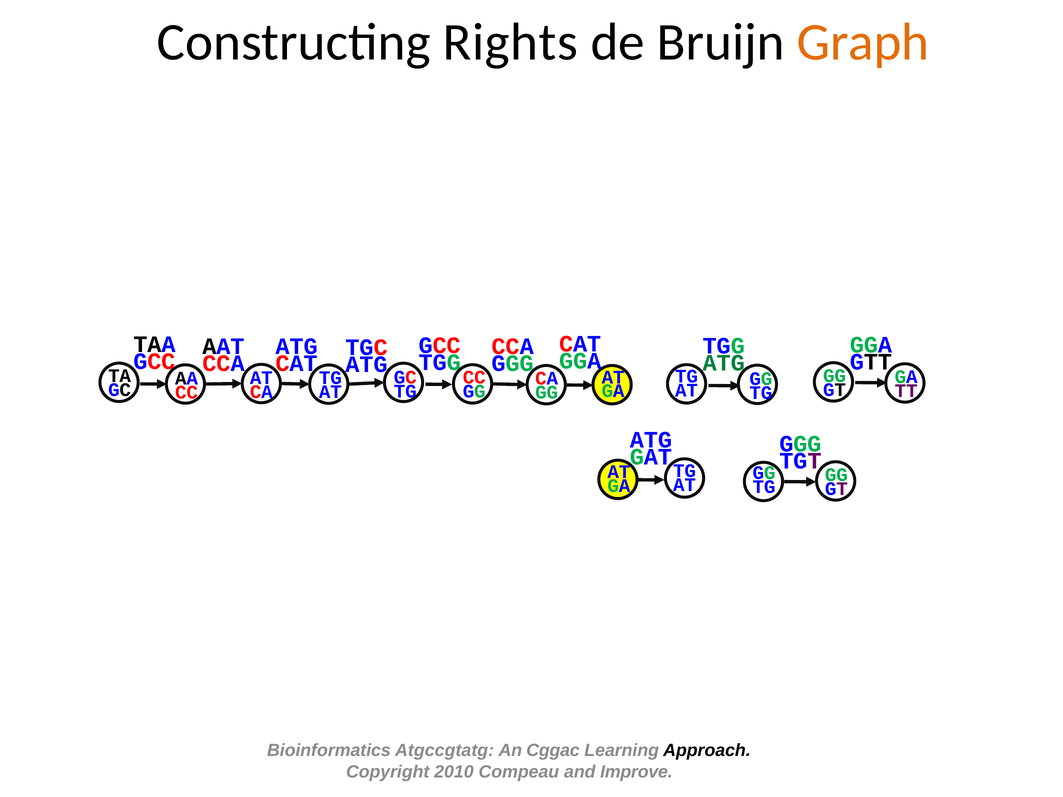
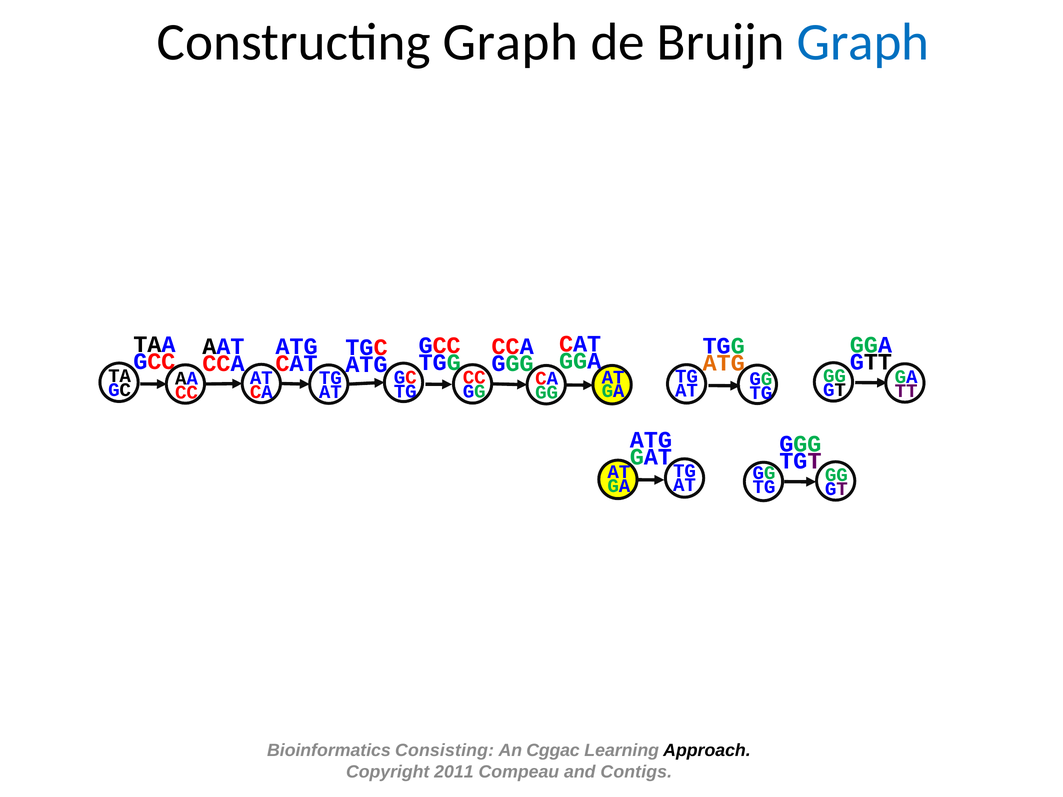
Constructing Rights: Rights -> Graph
Graph at (863, 42) colour: orange -> blue
ATG at (724, 363) colour: green -> orange
Atgccgtatg: Atgccgtatg -> Consisting
2010: 2010 -> 2011
Improve: Improve -> Contigs
